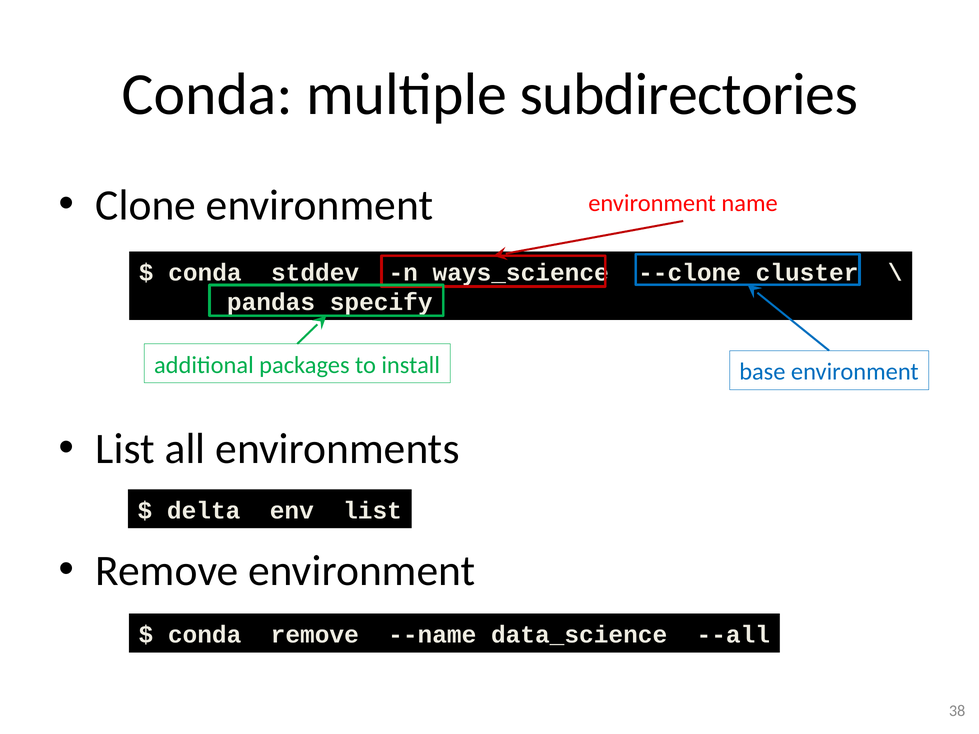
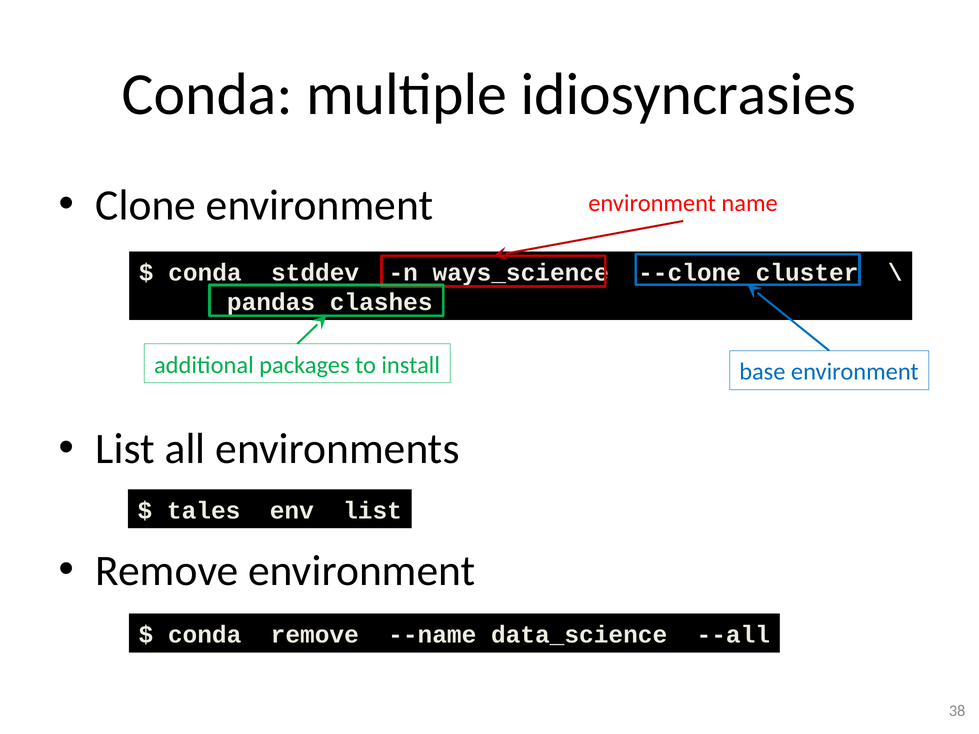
subdirectories: subdirectories -> idiosyncrasies
specify: specify -> clashes
delta: delta -> tales
